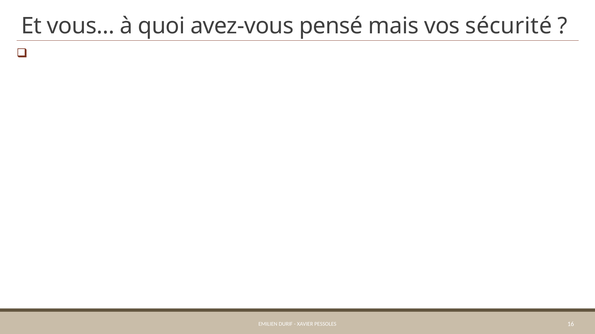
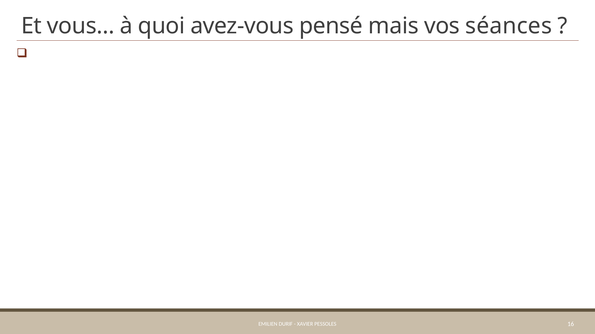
sécurité: sécurité -> séances
